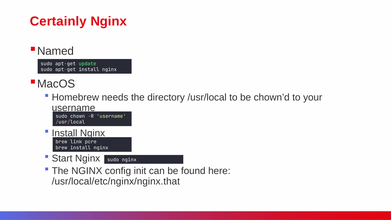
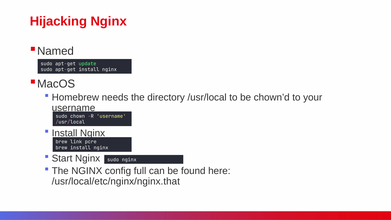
Certainly: Certainly -> Hijacking
init: init -> full
